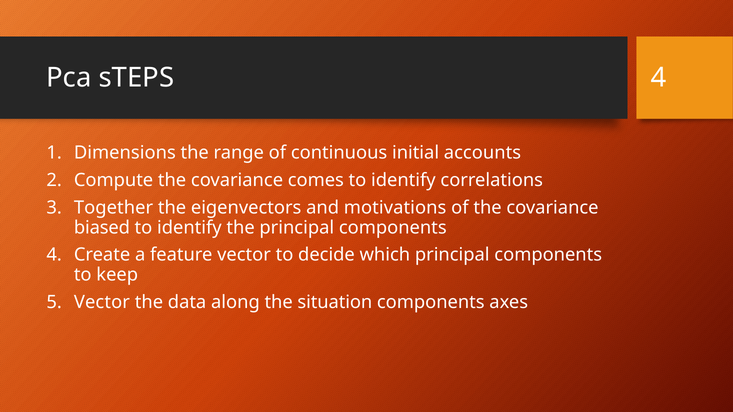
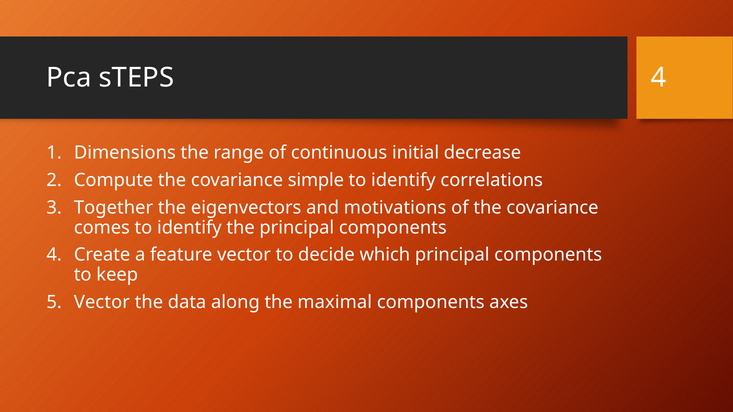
accounts: accounts -> decrease
comes: comes -> simple
biased: biased -> comes
situation: situation -> maximal
